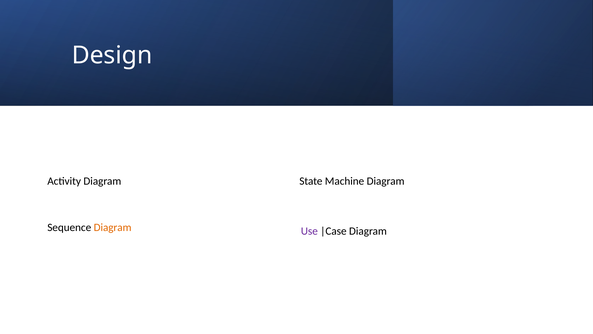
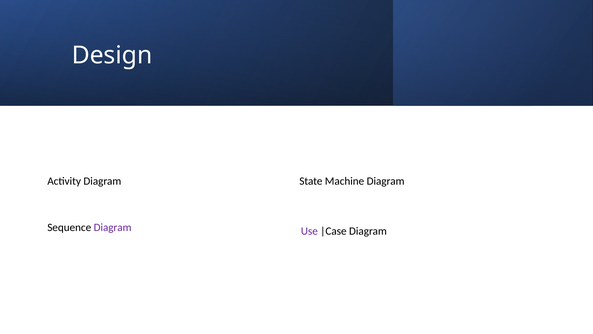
Diagram at (113, 227) colour: orange -> purple
